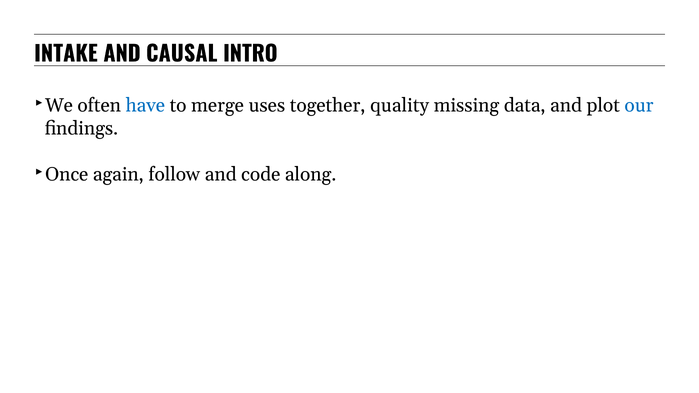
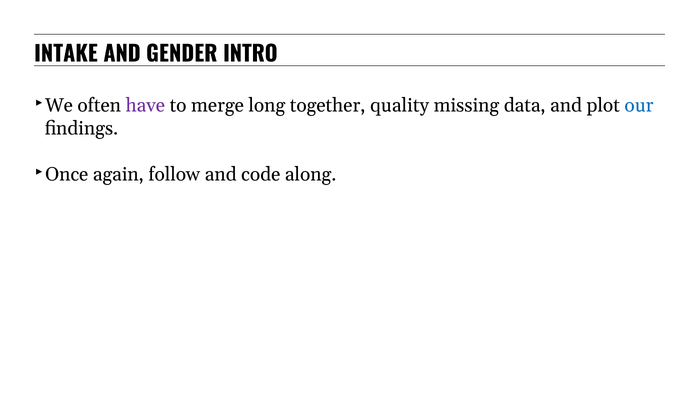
CAUSAL: CAUSAL -> GENDER
have colour: blue -> purple
uses: uses -> long
